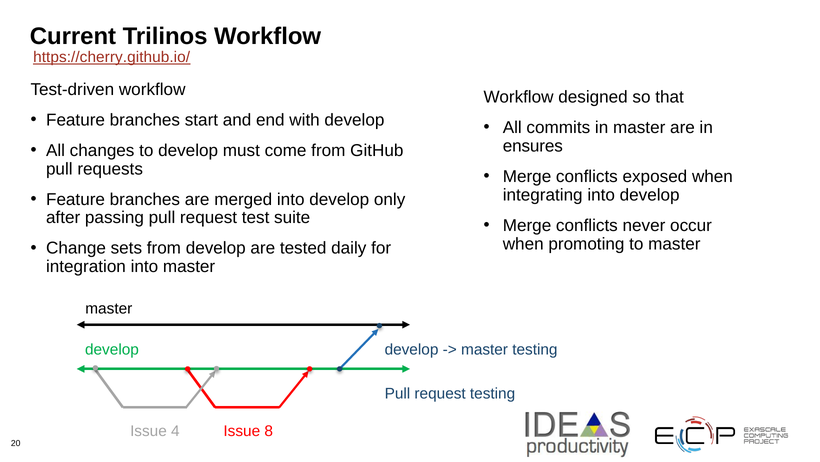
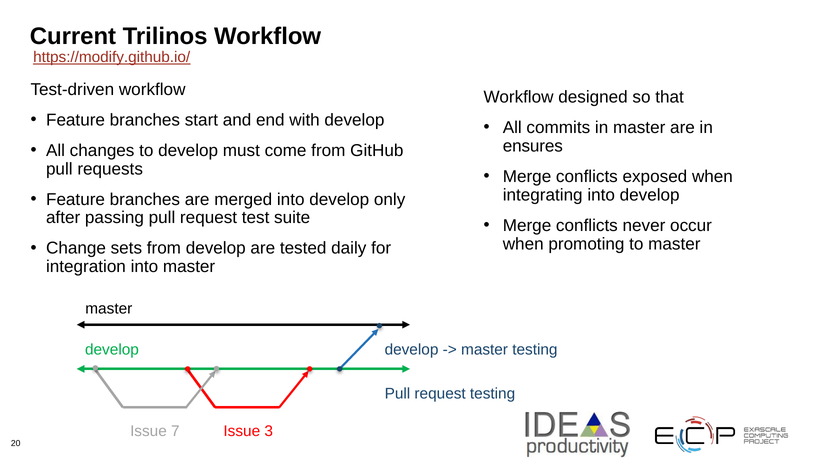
https://cherry.github.io/: https://cherry.github.io/ -> https://modify.github.io/
4: 4 -> 7
8: 8 -> 3
